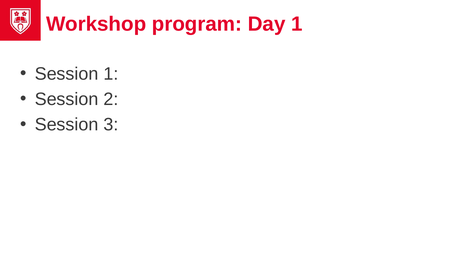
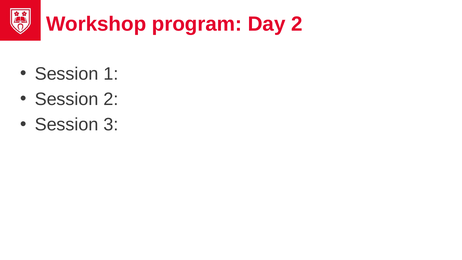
Day 1: 1 -> 2
